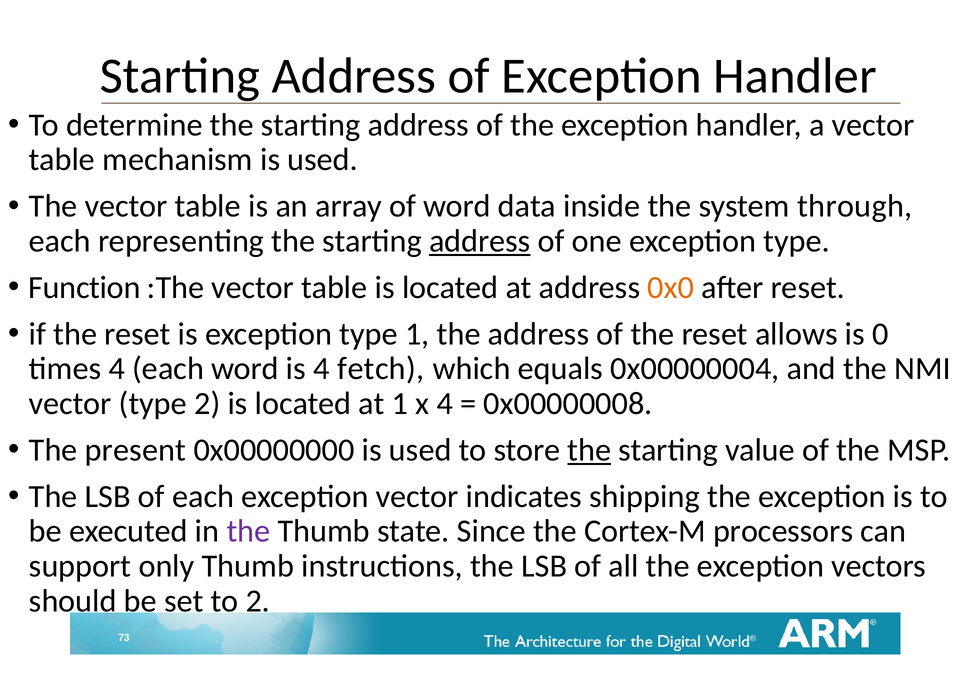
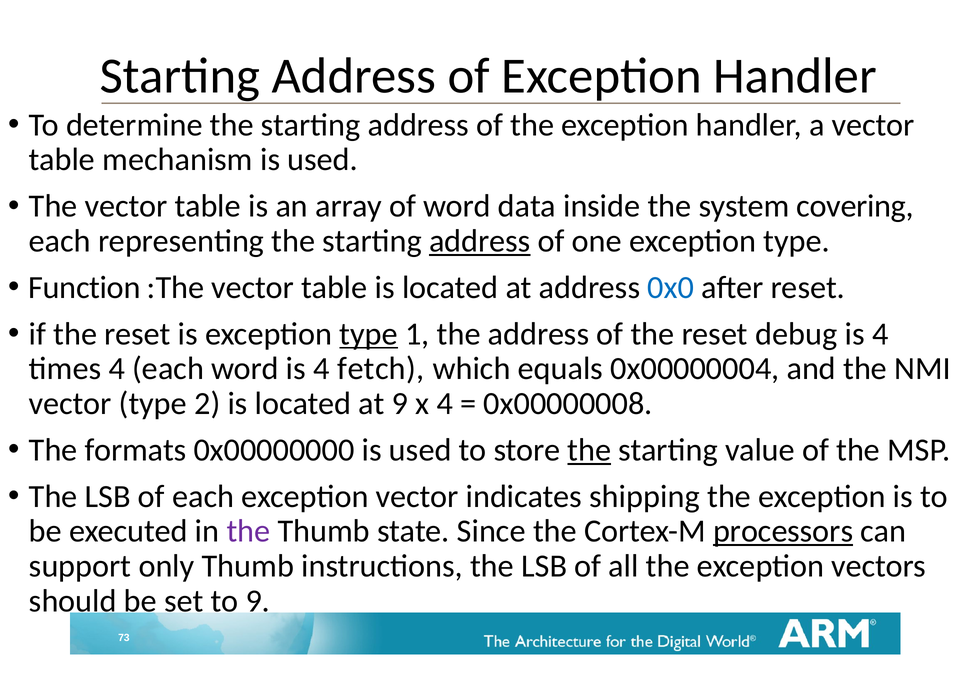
through: through -> covering
0x0 colour: orange -> blue
type at (369, 334) underline: none -> present
allows: allows -> debug
0 at (880, 334): 0 -> 4
at 1: 1 -> 9
present: present -> formats
processors underline: none -> present
to 2: 2 -> 9
